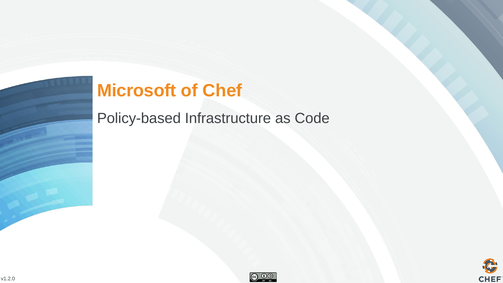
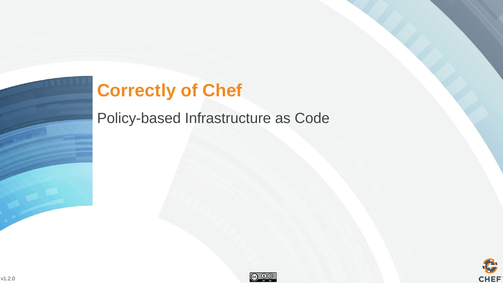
Microsoft: Microsoft -> Correctly
